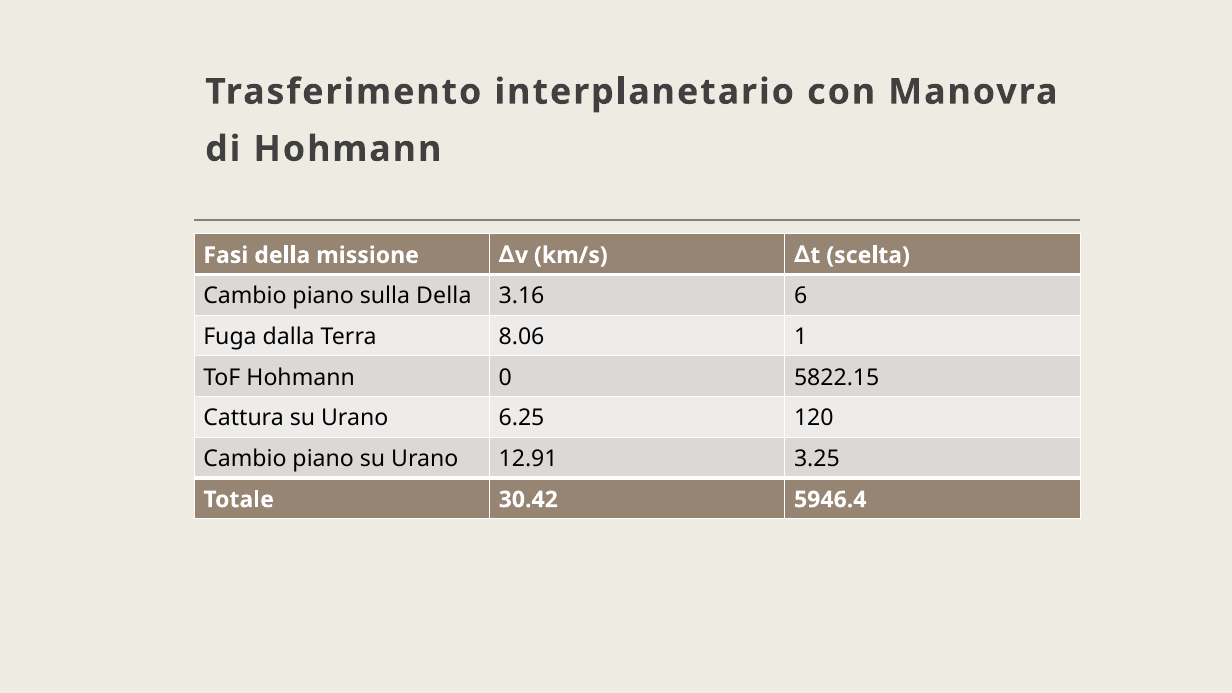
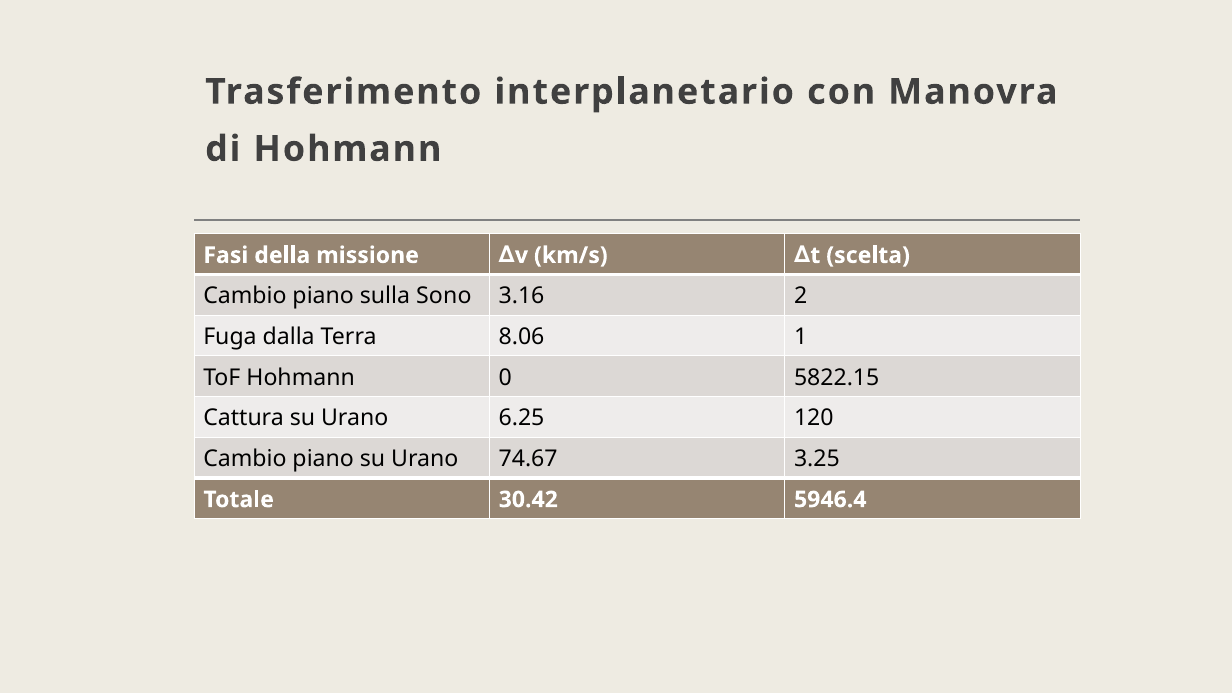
sulla Della: Della -> Sono
6: 6 -> 2
12.91: 12.91 -> 74.67
